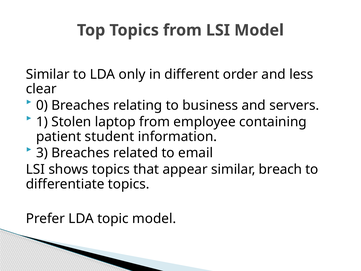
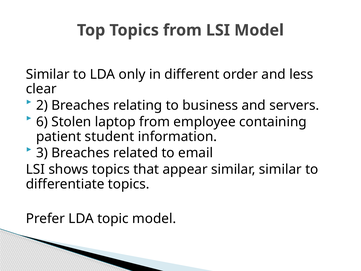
0: 0 -> 2
1: 1 -> 6
similar breach: breach -> similar
